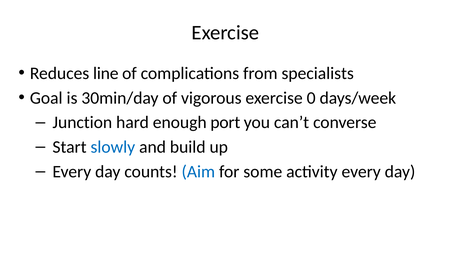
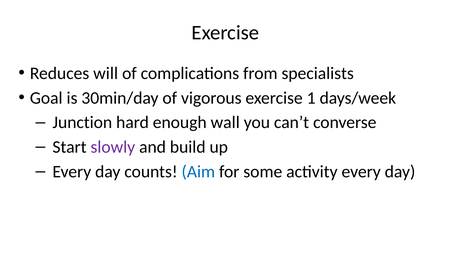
line: line -> will
0: 0 -> 1
port: port -> wall
slowly colour: blue -> purple
